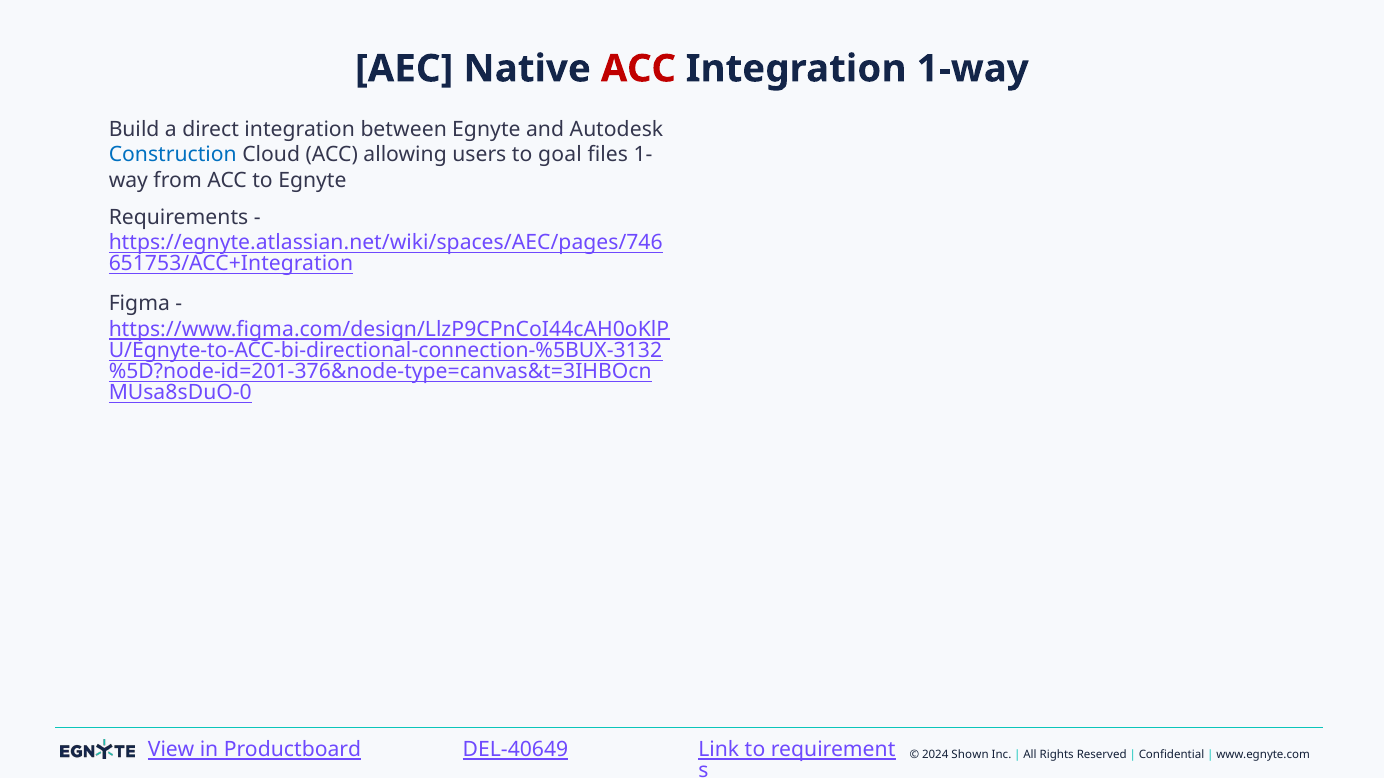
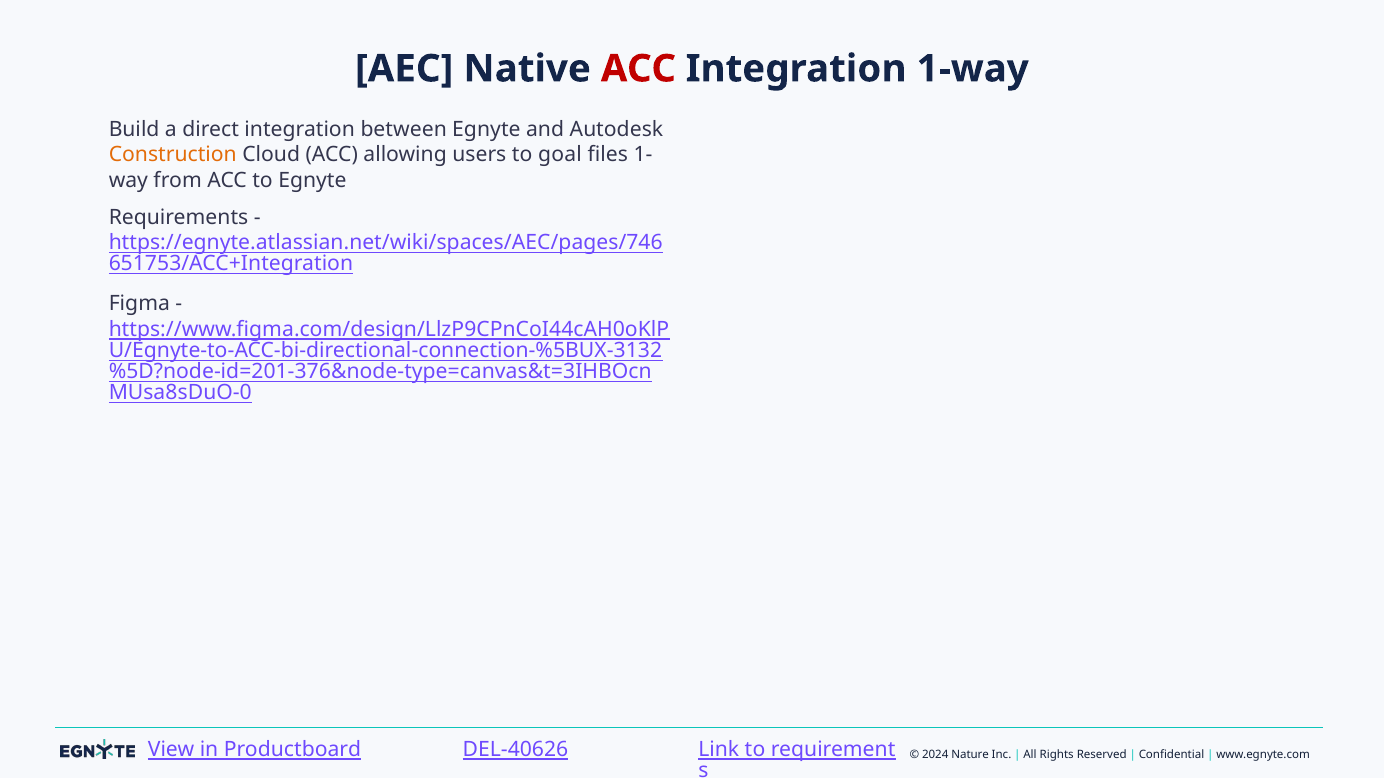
Construction colour: blue -> orange
DEL-40649: DEL-40649 -> DEL-40626
Shown: Shown -> Nature
